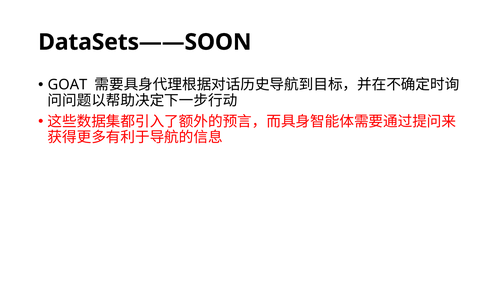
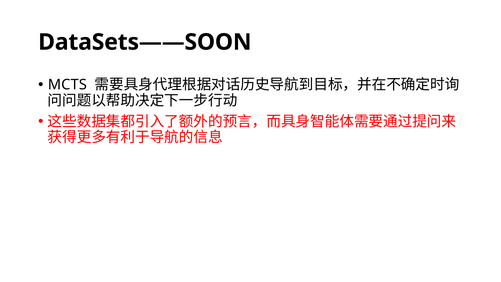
GOAT: GOAT -> MCTS
